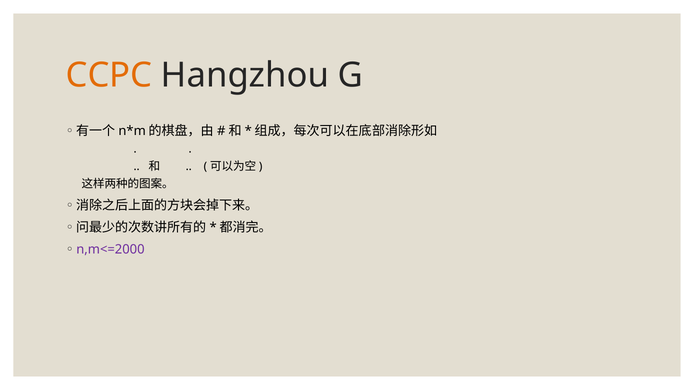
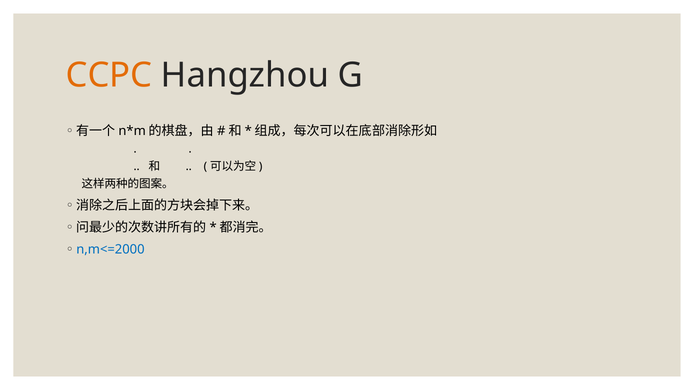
n,m<=2000 colour: purple -> blue
